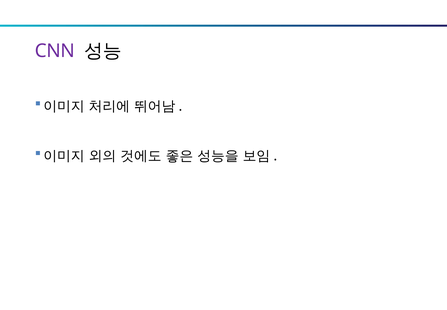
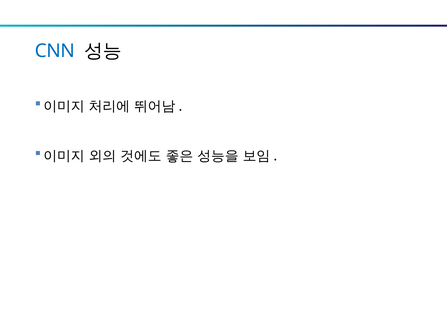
CNN colour: purple -> blue
